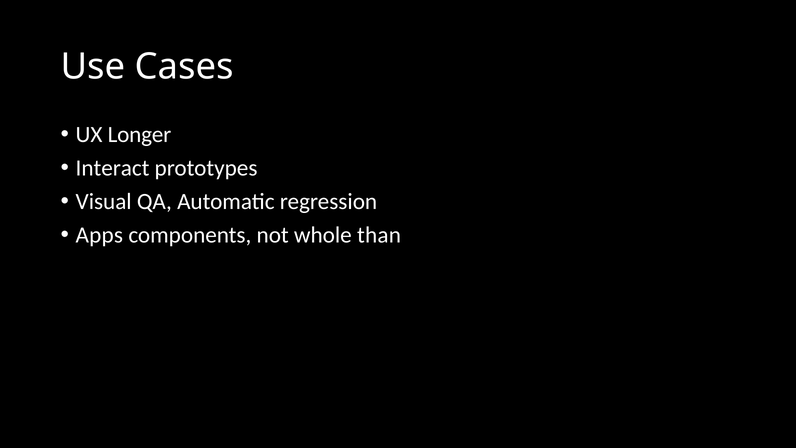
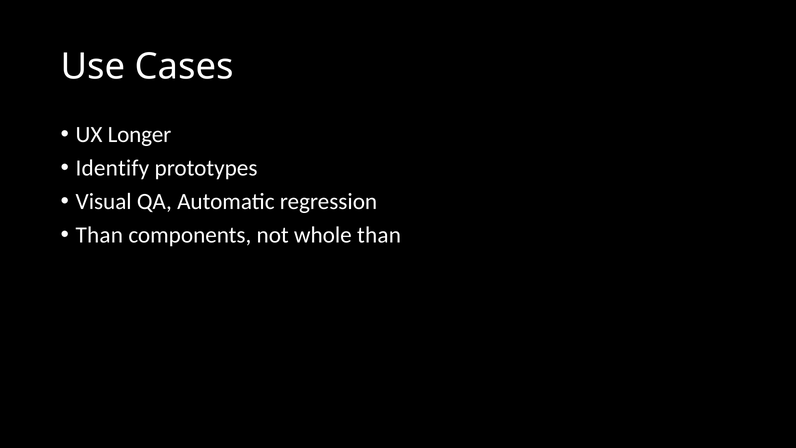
Interact: Interact -> Identify
Apps at (99, 235): Apps -> Than
